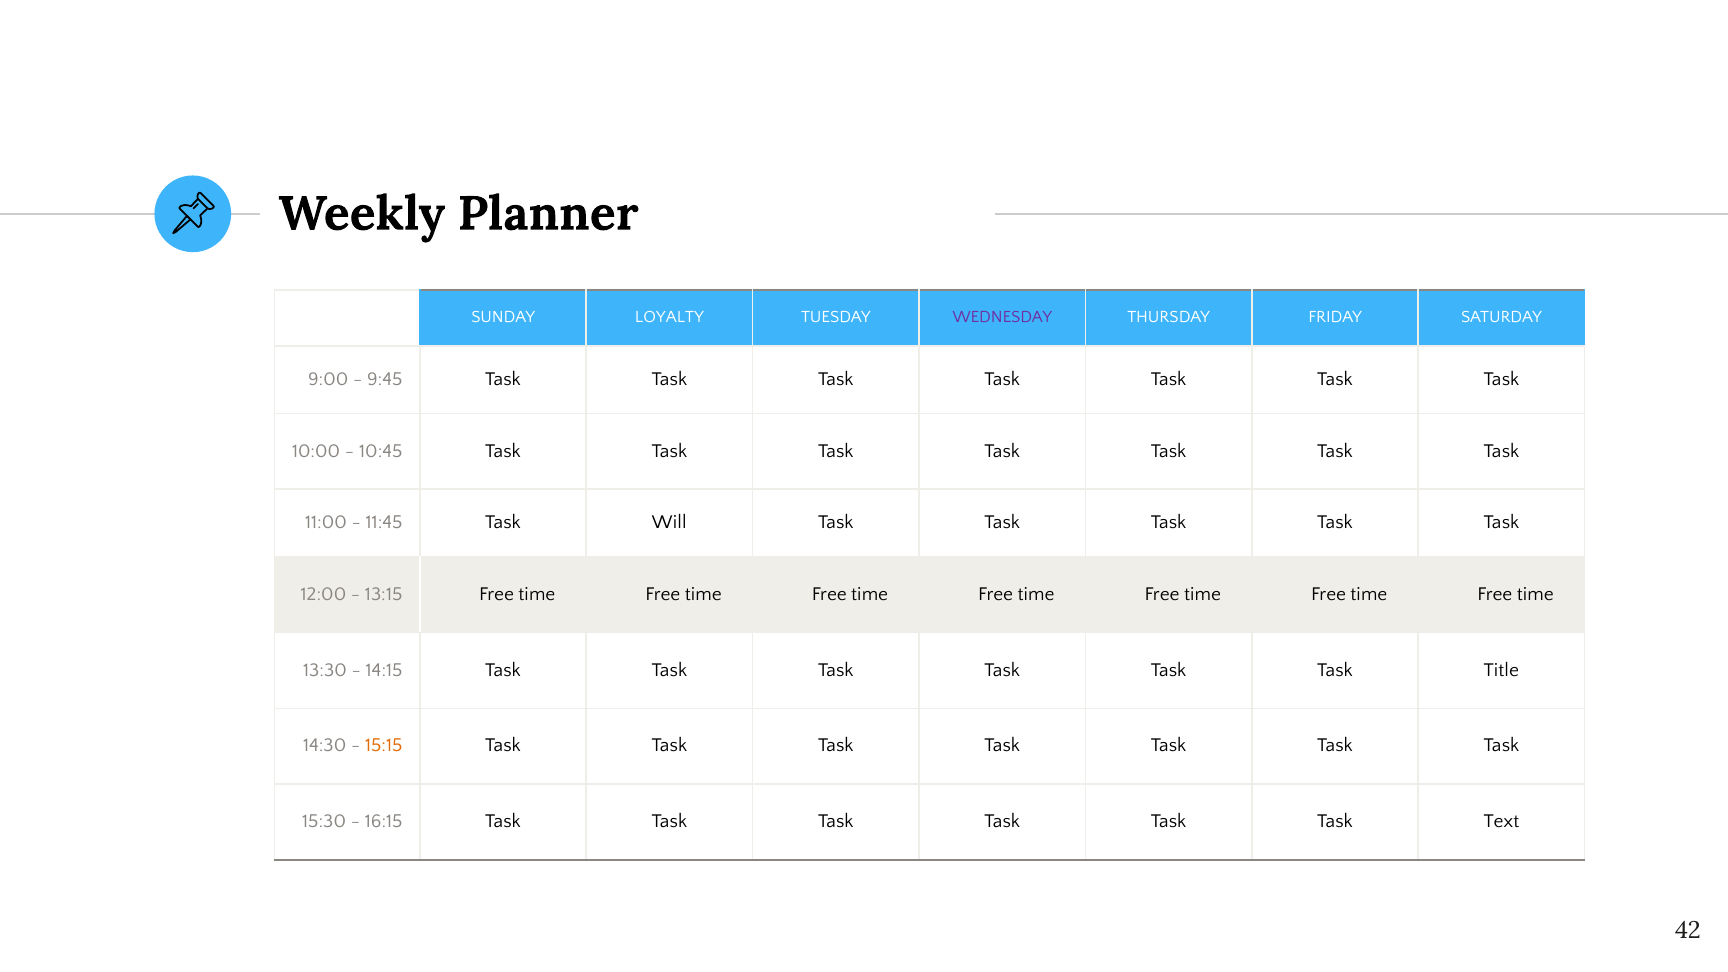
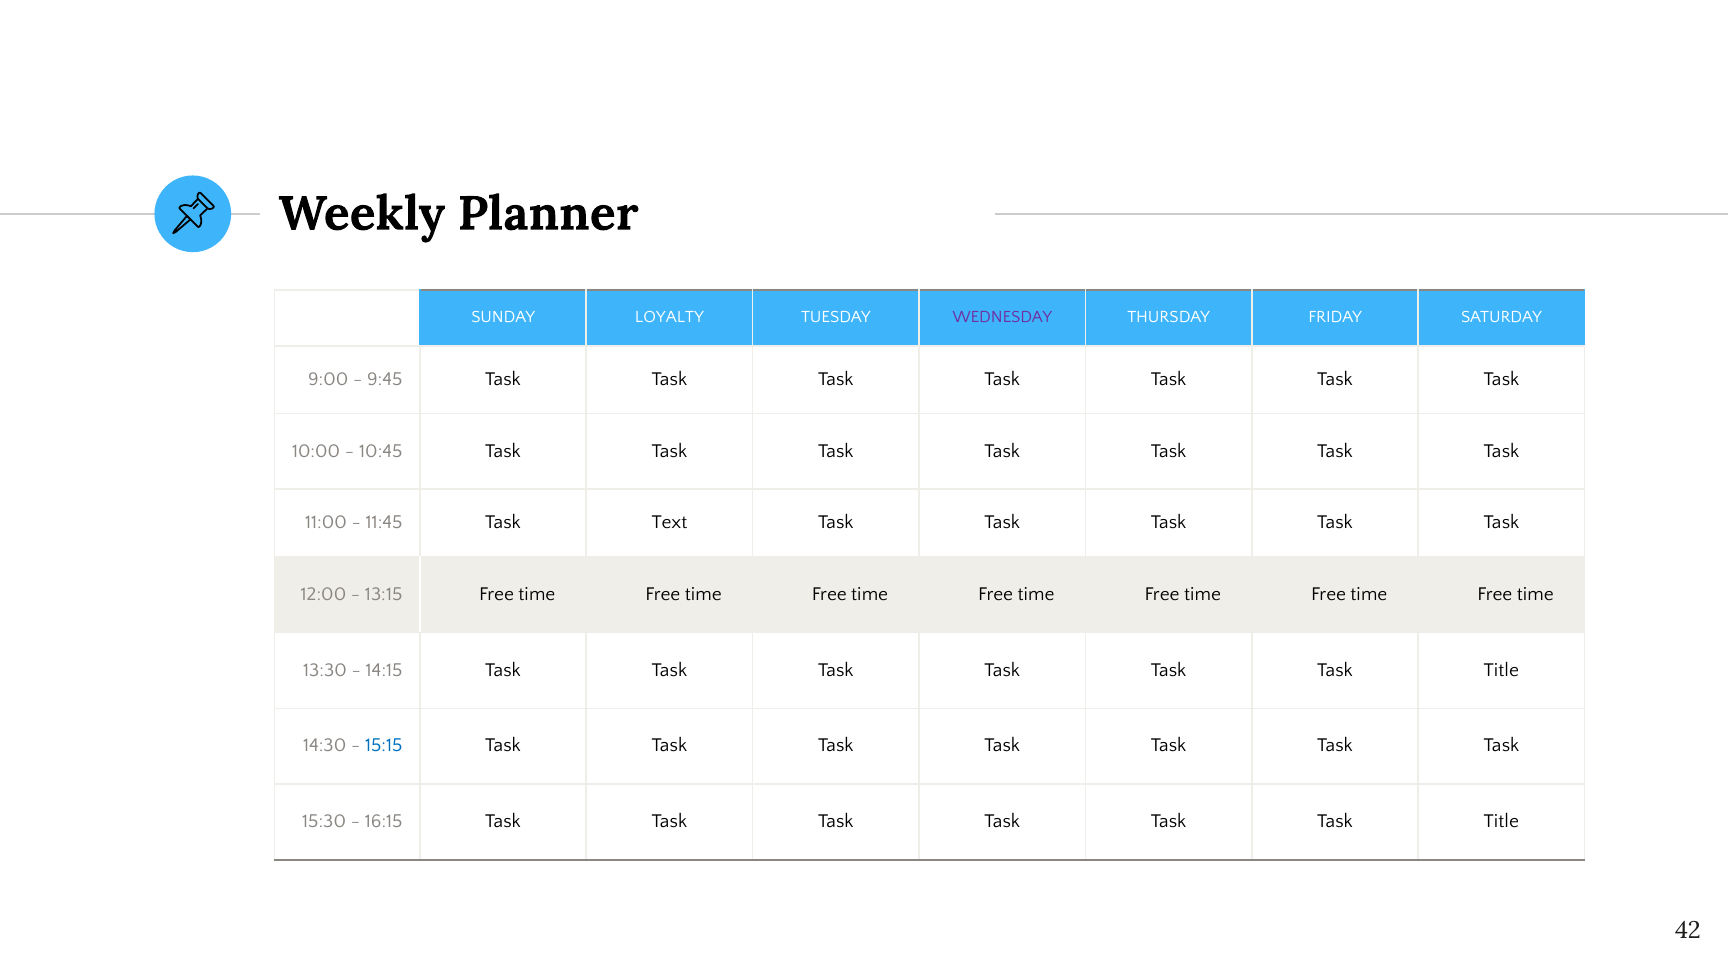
Will: Will -> Text
15:15 colour: orange -> blue
Text at (1501, 821): Text -> Title
